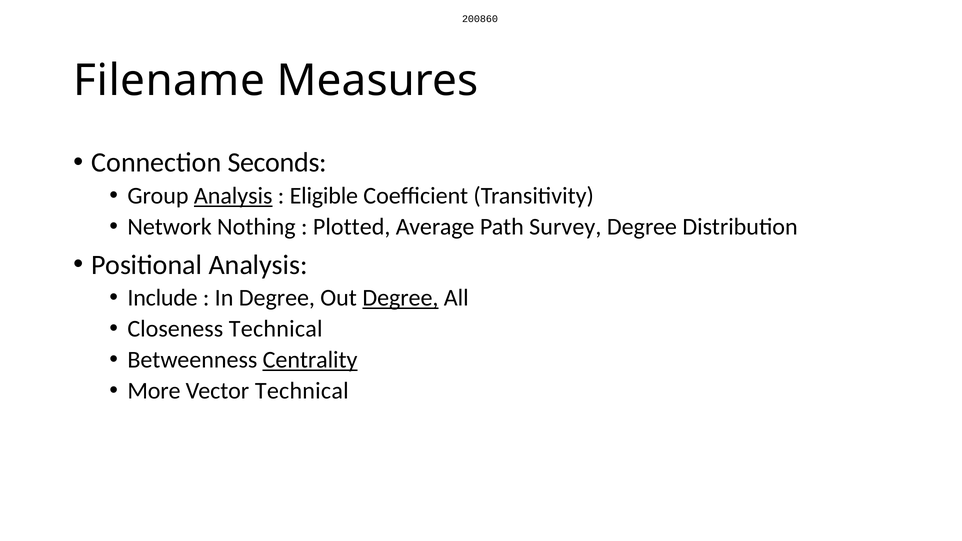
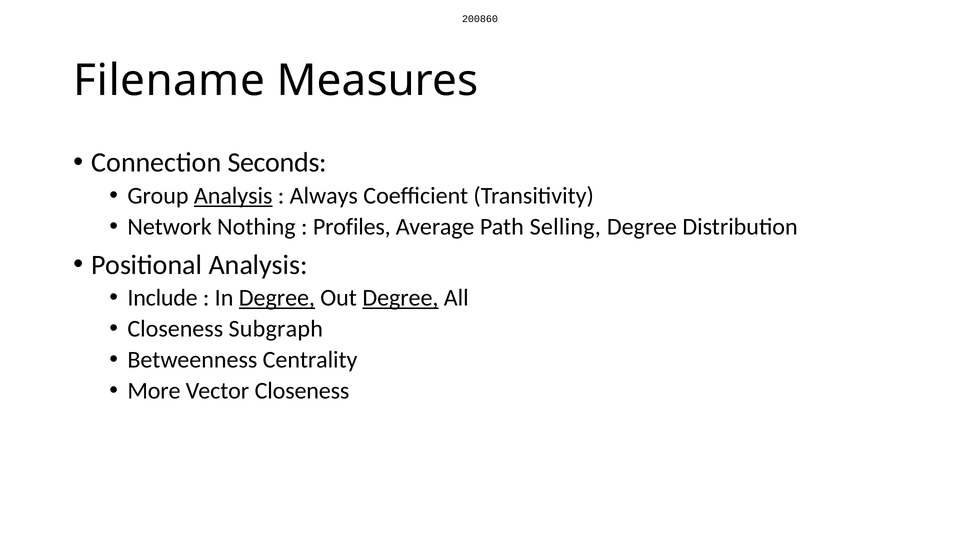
Eligible: Eligible -> Always
Plotted: Plotted -> Profiles
Survey: Survey -> Selling
Degree at (277, 298) underline: none -> present
Closeness Technical: Technical -> Subgraph
Centrality underline: present -> none
Vector Technical: Technical -> Closeness
